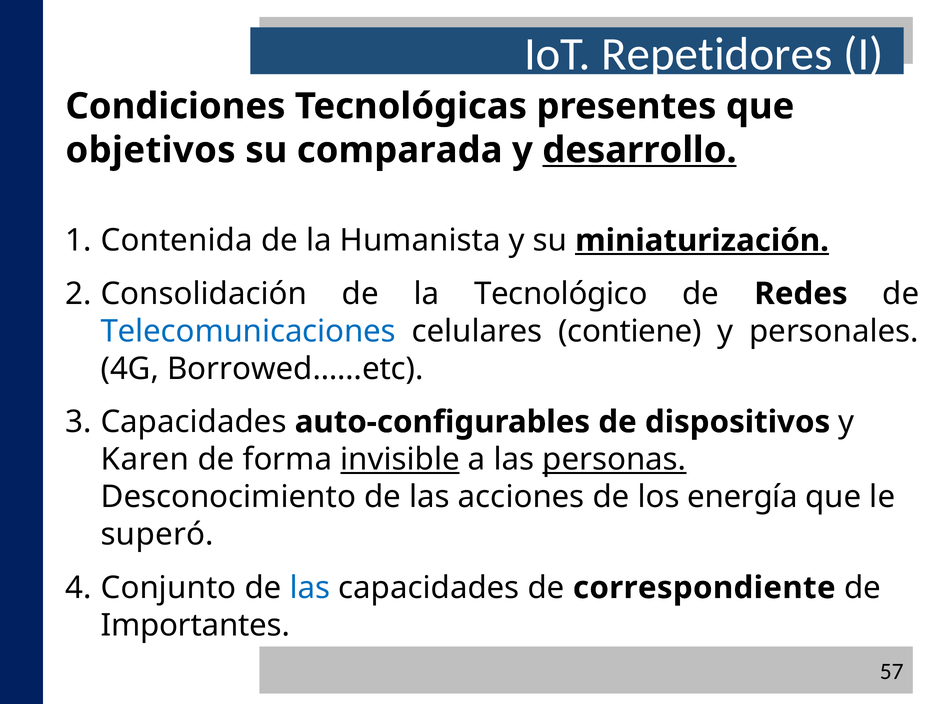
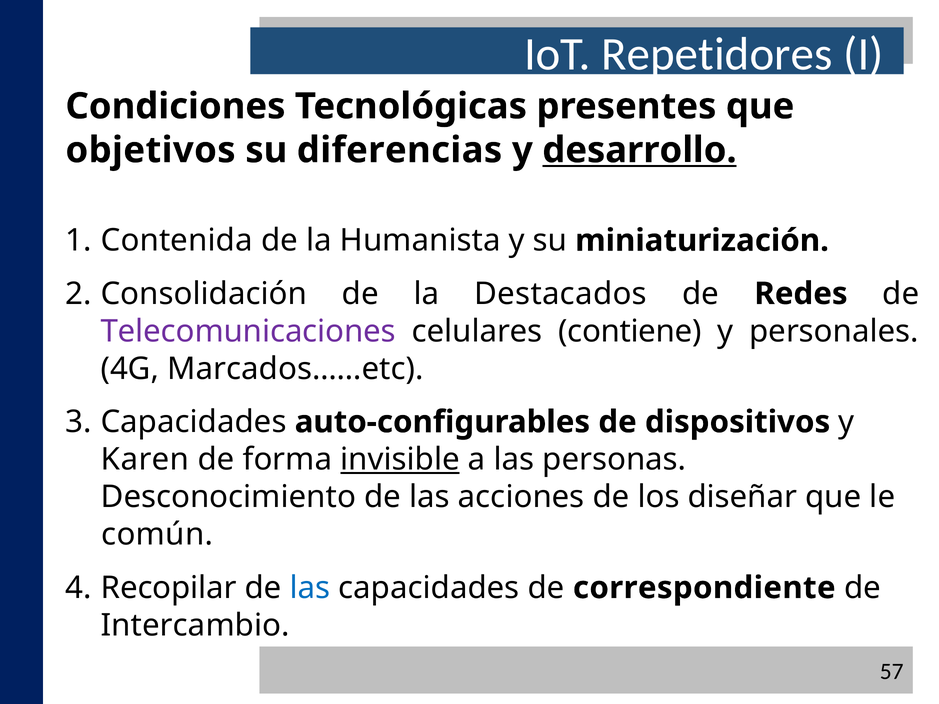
comparada: comparada -> diferencias
miniaturización underline: present -> none
Tecnológico: Tecnológico -> Destacados
Telecomunicaciones colour: blue -> purple
Borrowed……etc: Borrowed……etc -> Marcados……etc
personas underline: present -> none
energía: energía -> diseñar
superó: superó -> común
Conjunto: Conjunto -> Recopilar
Importantes: Importantes -> Intercambio
